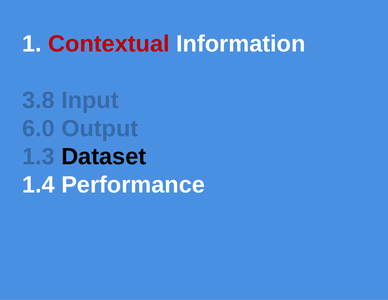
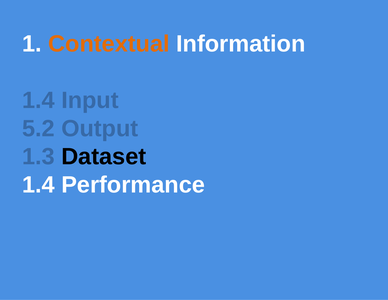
Contextual colour: red -> orange
3.8 at (38, 100): 3.8 -> 1.4
6.0: 6.0 -> 5.2
